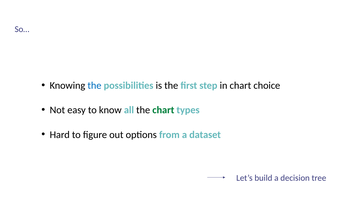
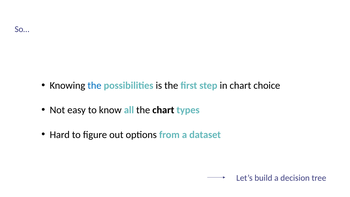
chart at (163, 110) colour: green -> black
